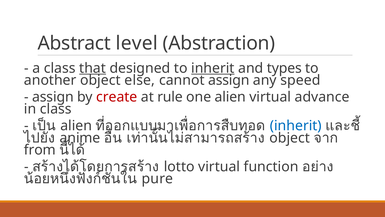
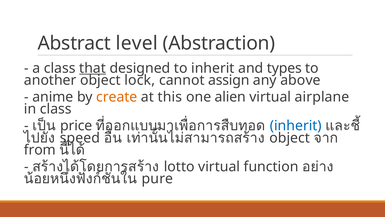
inherit at (213, 68) underline: present -> none
else: else -> lock
speed: speed -> above
assign at (53, 97): assign -> anime
create colour: red -> orange
rule: rule -> this
advance: advance -> airplane
alien at (76, 125): alien -> price
anime: anime -> speed
